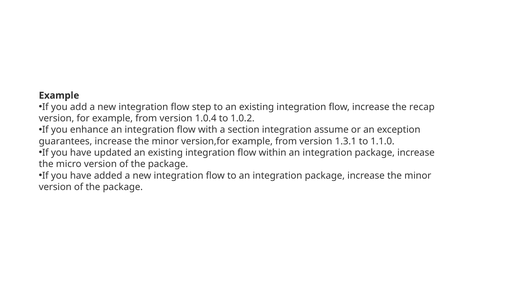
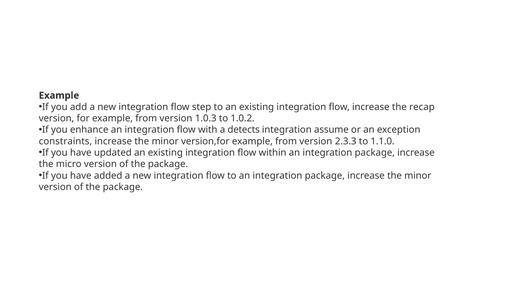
1.0.4: 1.0.4 -> 1.0.3
section: section -> detects
guarantees: guarantees -> constraints
1.3.1: 1.3.1 -> 2.3.3
